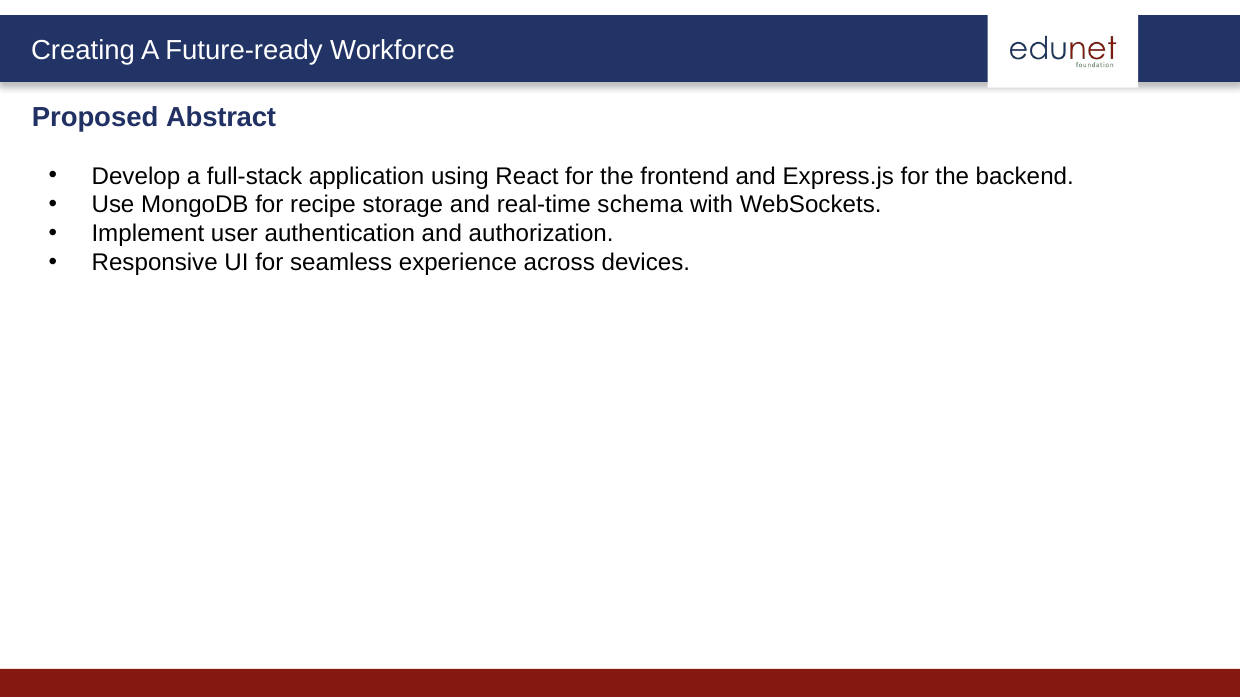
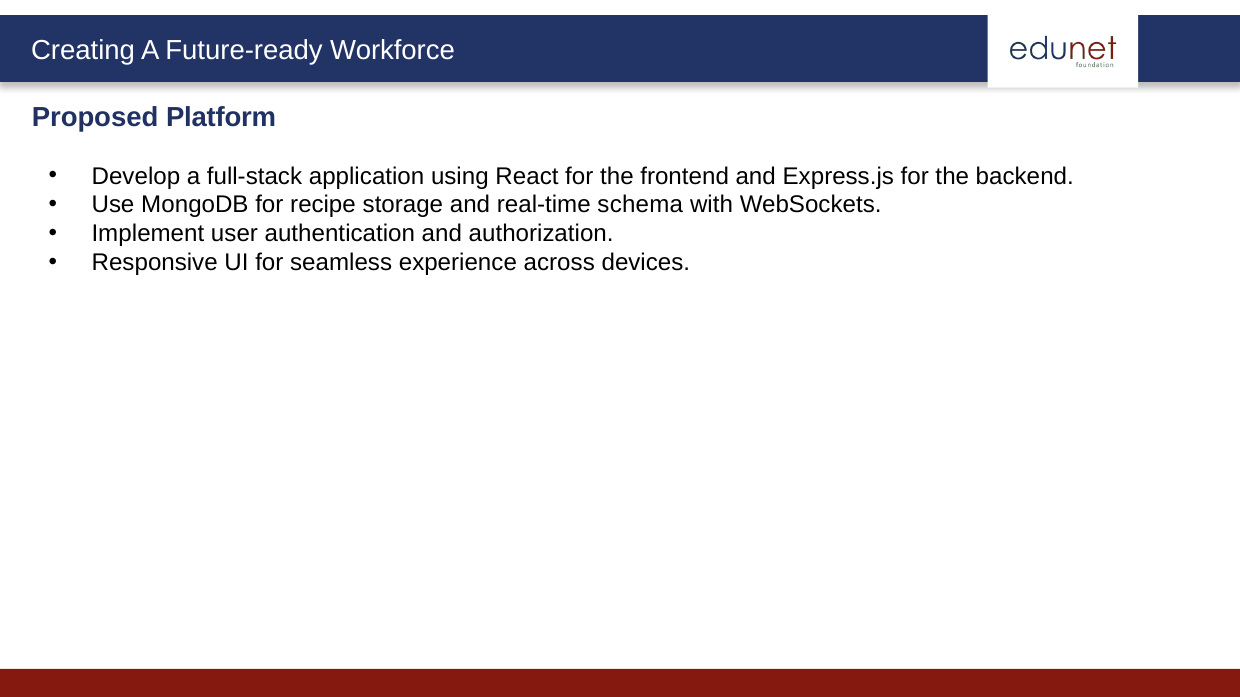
Abstract: Abstract -> Platform
